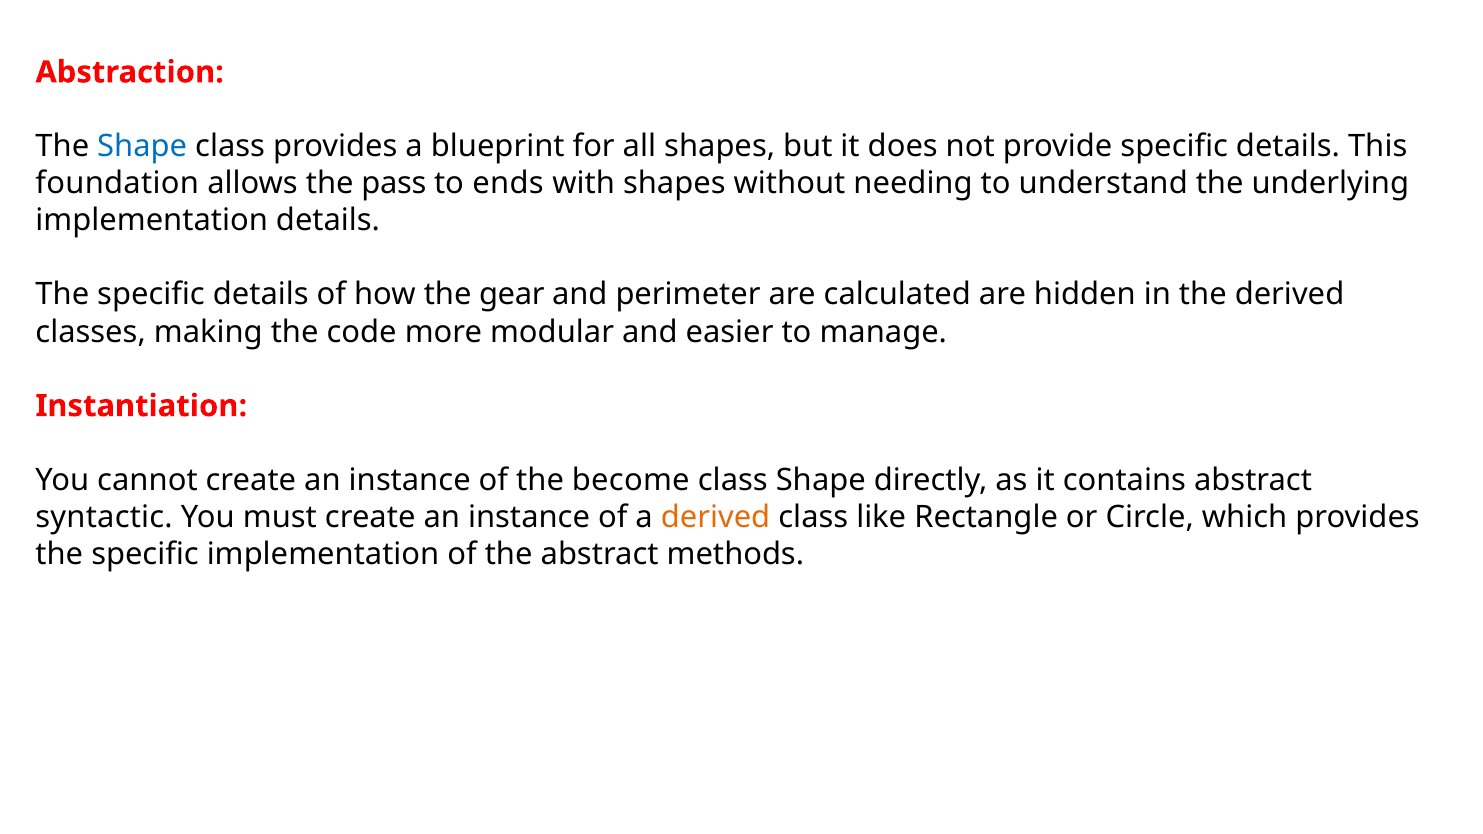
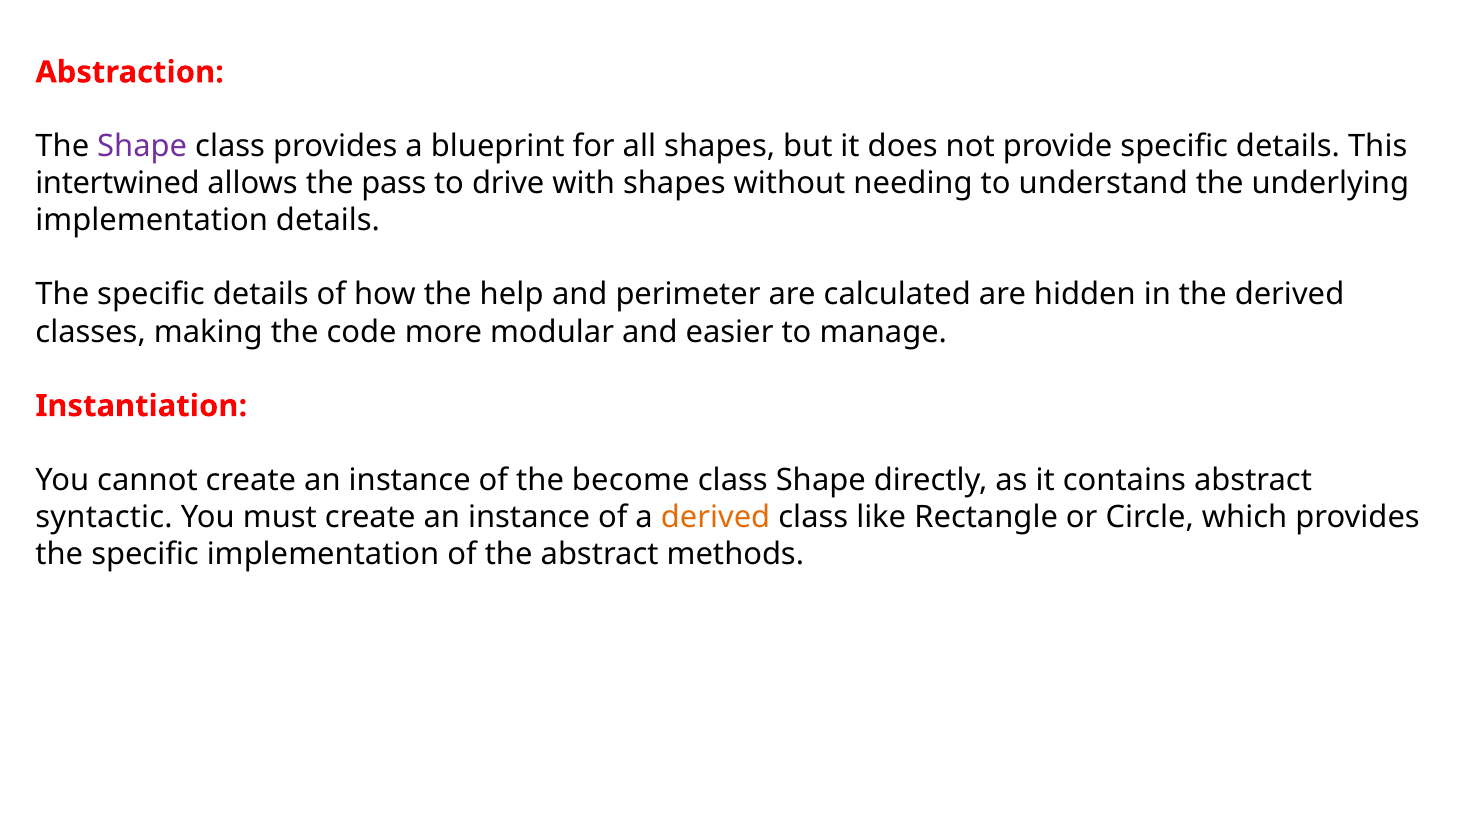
Shape at (142, 146) colour: blue -> purple
foundation: foundation -> intertwined
ends: ends -> drive
gear: gear -> help
